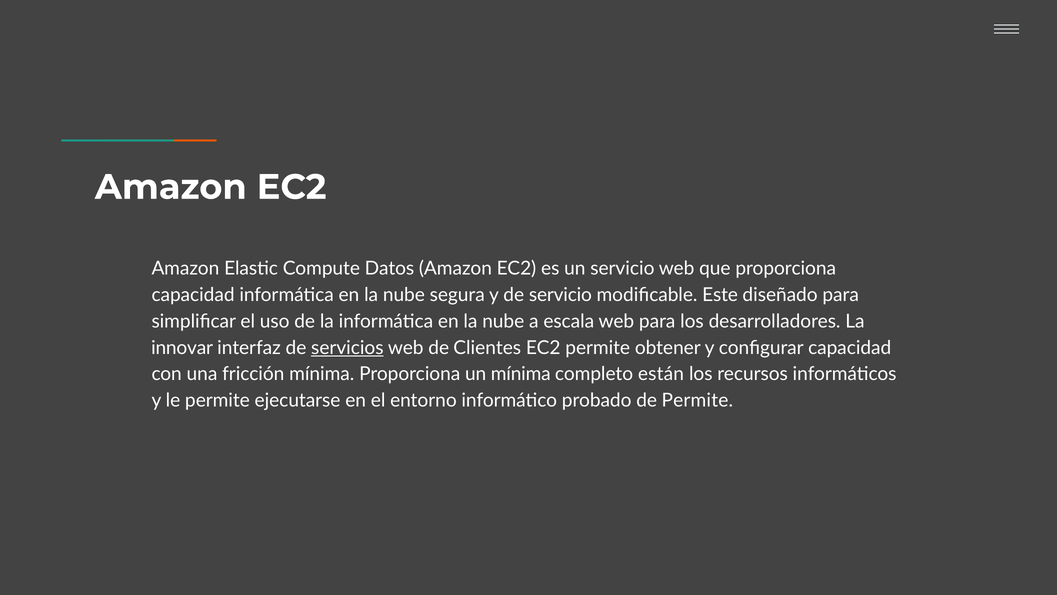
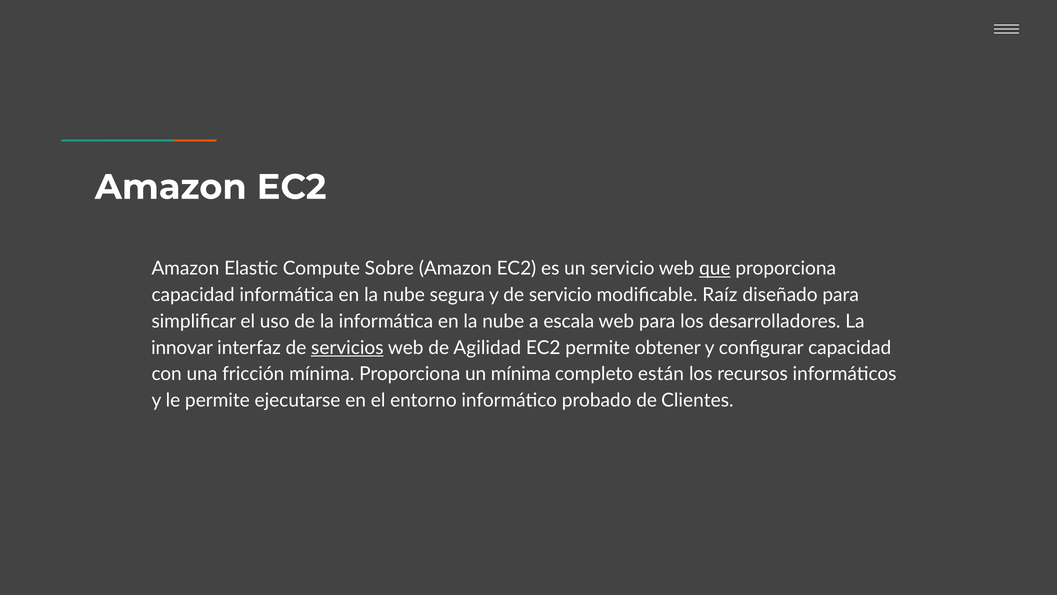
Datos: Datos -> Sobre
que underline: none -> present
Este: Este -> Raíz
Clientes: Clientes -> Agilidad
de Permite: Permite -> Clientes
